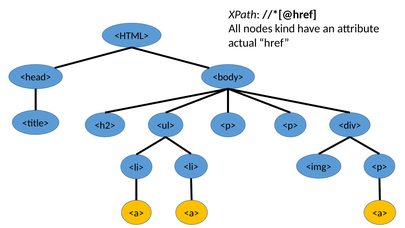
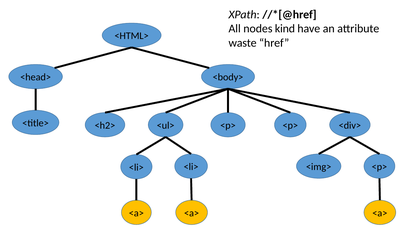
actual: actual -> waste
